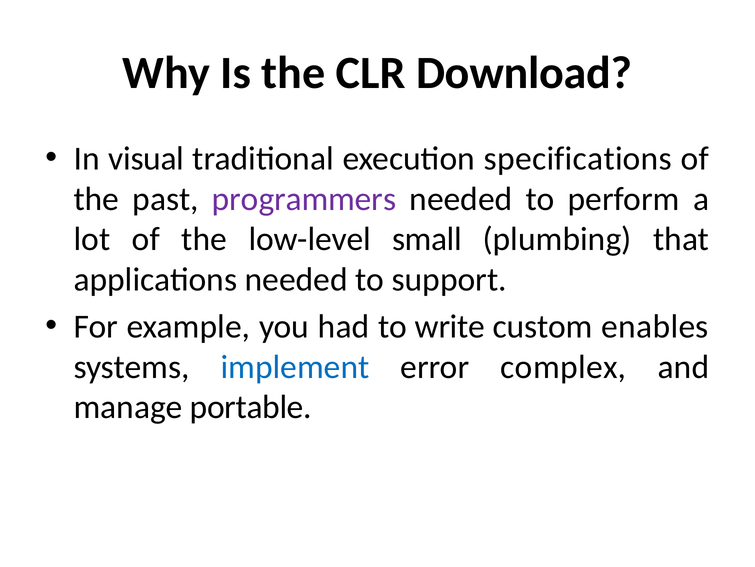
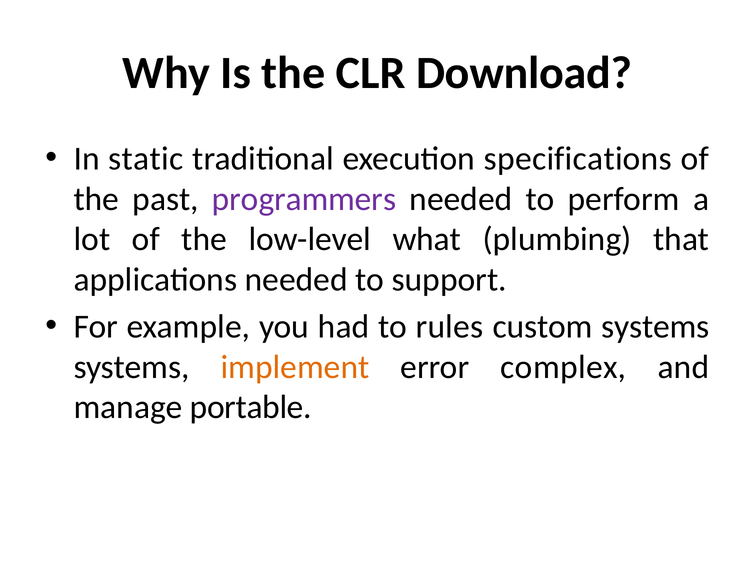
visual: visual -> static
small: small -> what
write: write -> rules
custom enables: enables -> systems
implement colour: blue -> orange
